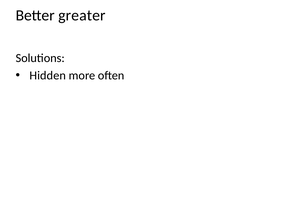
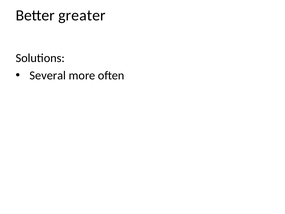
Hidden: Hidden -> Several
